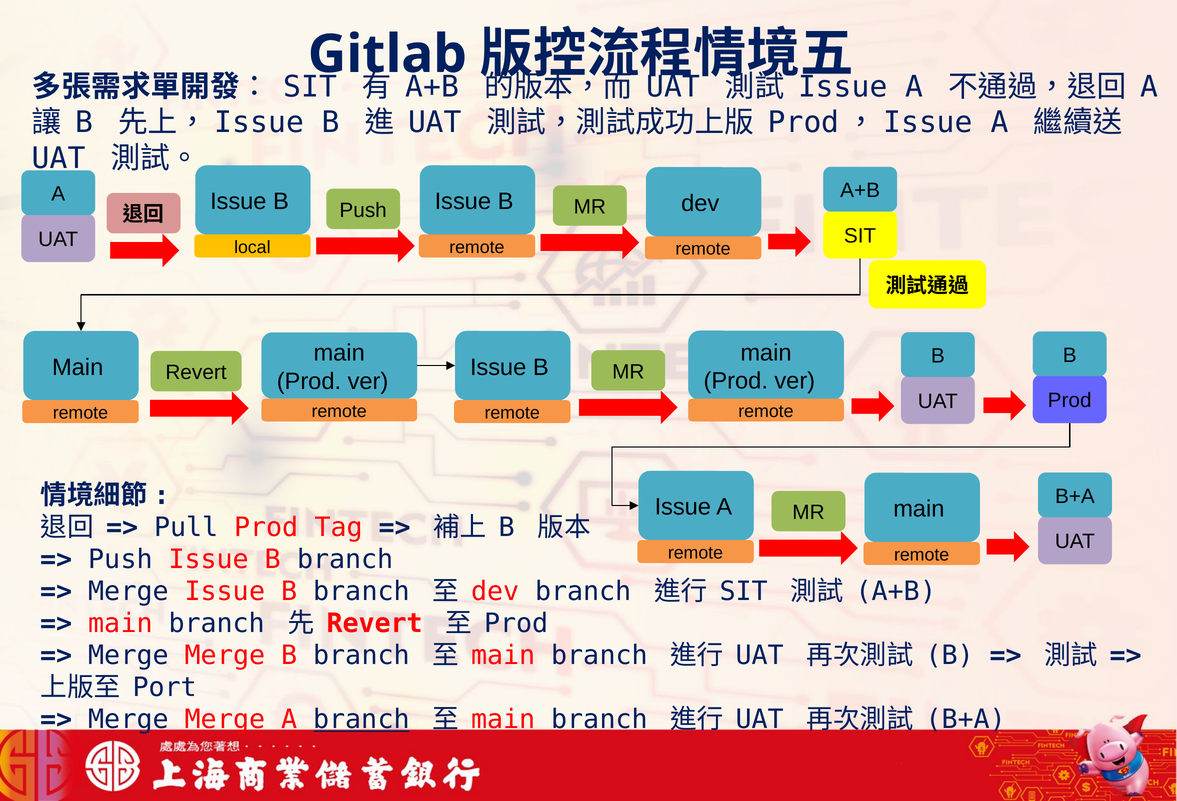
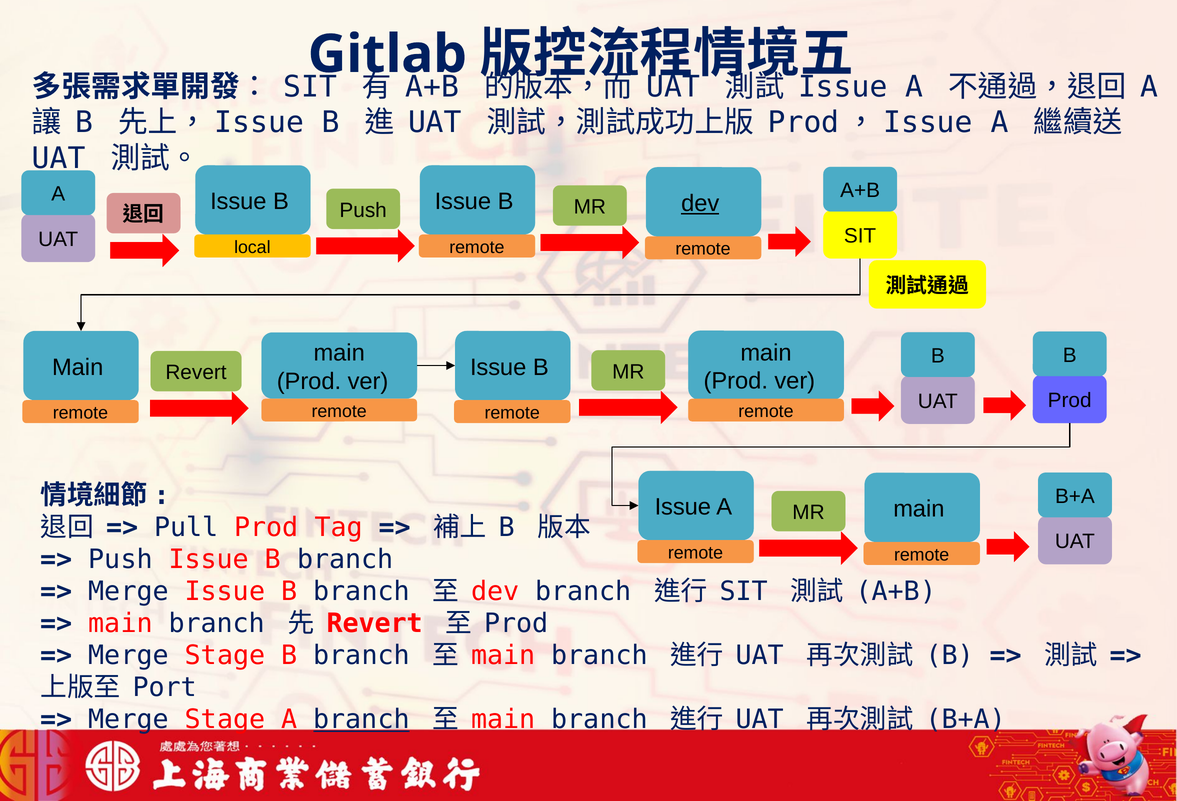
dev at (700, 203) underline: none -> present
Merge at (225, 655): Merge -> Stage
Merge at (225, 719): Merge -> Stage
